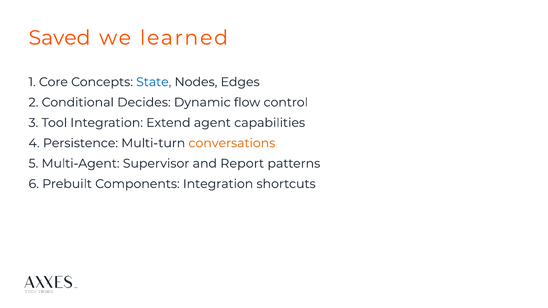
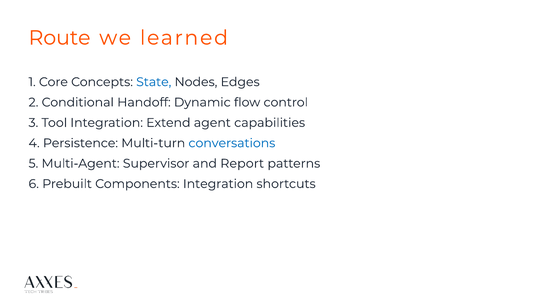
Saved: Saved -> Route
Decides: Decides -> Handoff
conversations colour: orange -> blue
